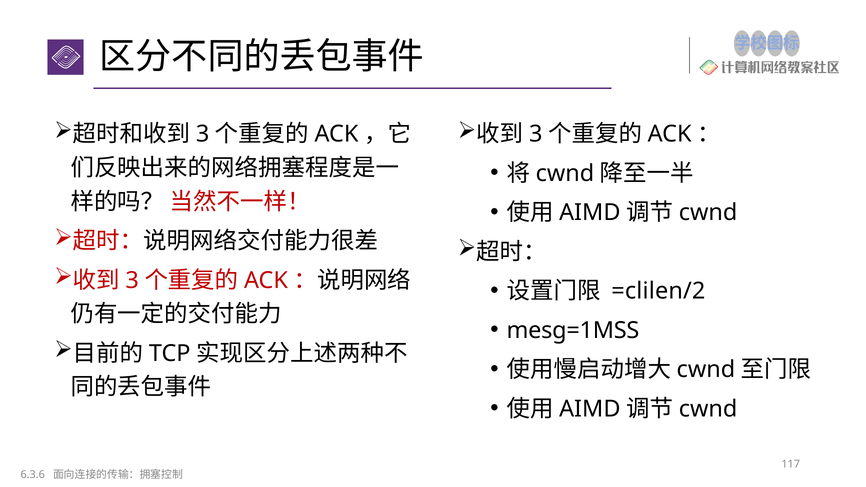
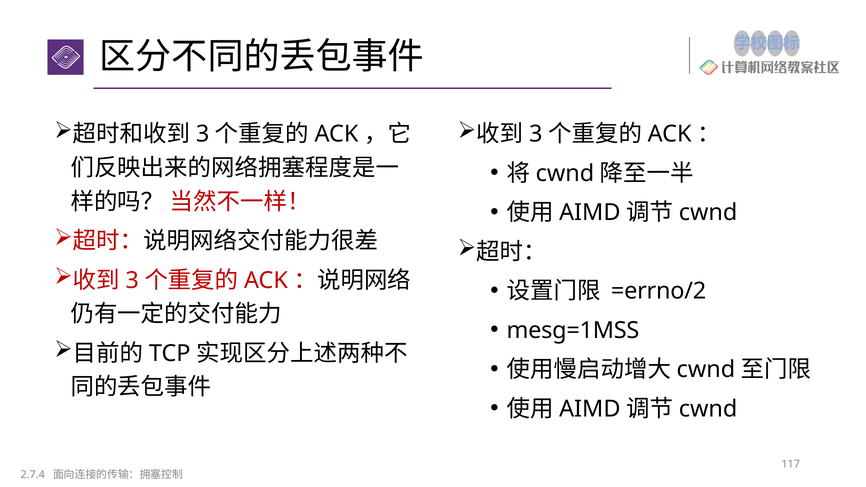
=clilen/2: =clilen/2 -> =errno/2
6.3.6: 6.3.6 -> 2.7.4
